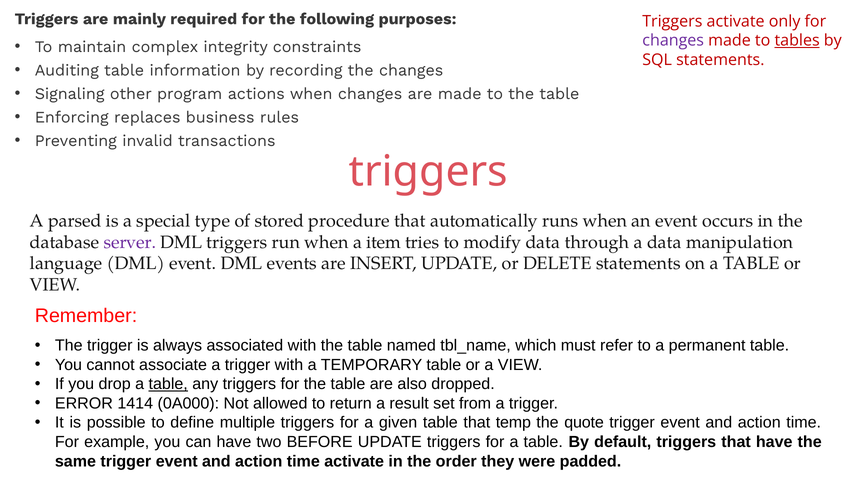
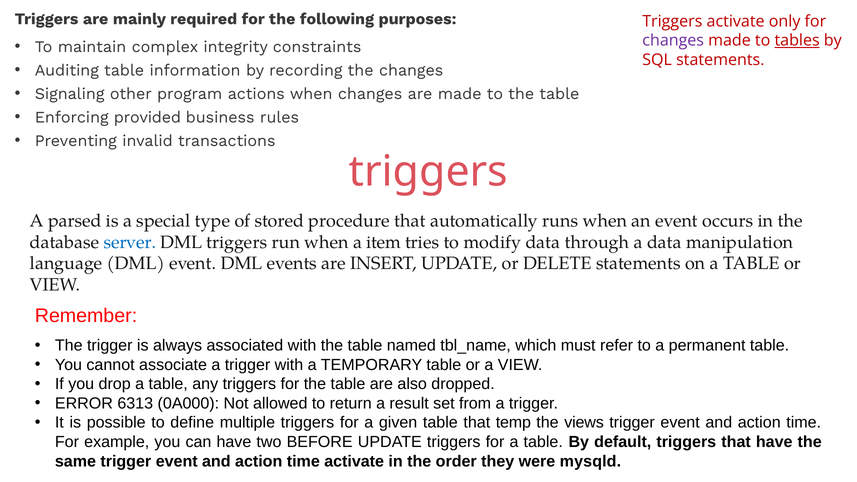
replaces: replaces -> provided
server colour: purple -> blue
table at (168, 384) underline: present -> none
1414: 1414 -> 6313
quote: quote -> views
padded: padded -> mysqld
